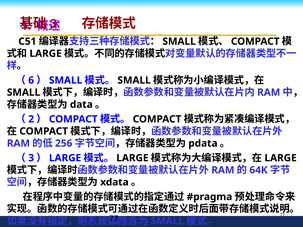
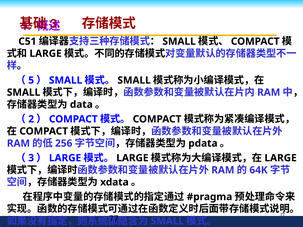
6: 6 -> 5
